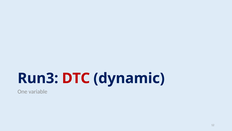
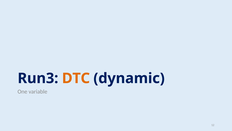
DTC colour: red -> orange
